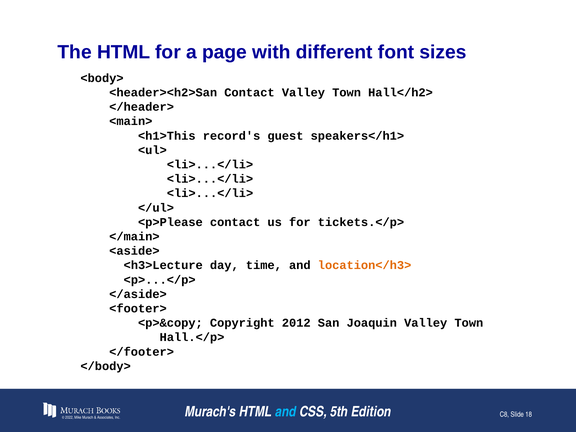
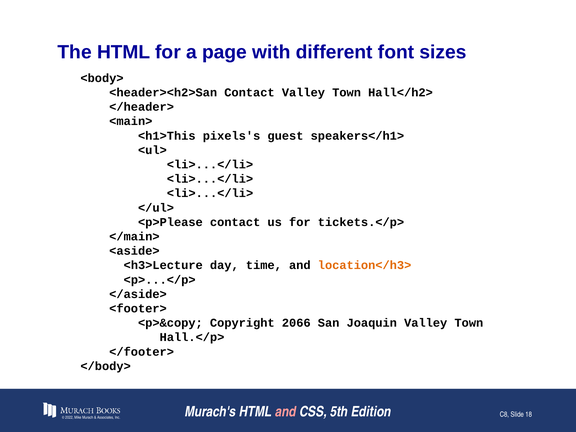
record's: record's -> pixels's
2012: 2012 -> 2066
and at (286, 412) colour: light blue -> pink
